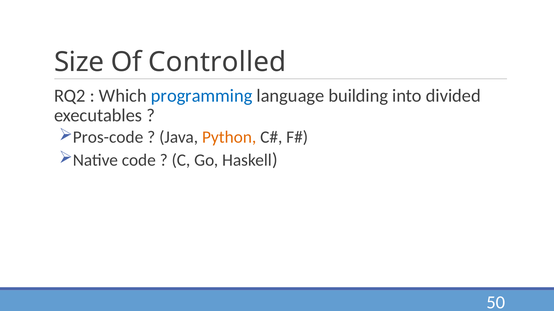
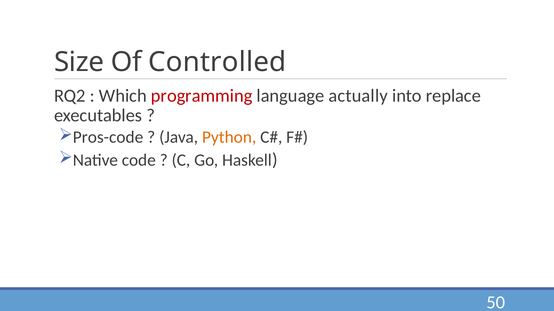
programming colour: blue -> red
building: building -> actually
divided: divided -> replace
